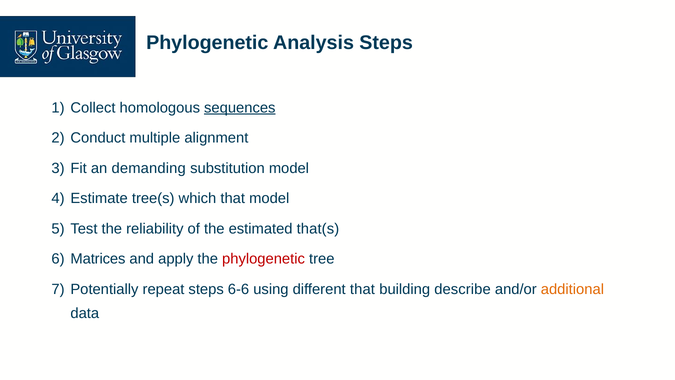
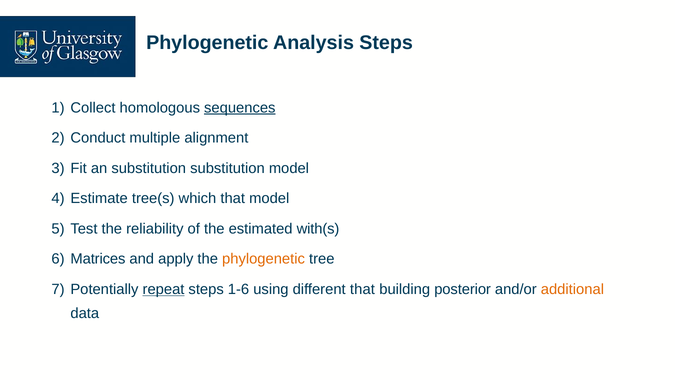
an demanding: demanding -> substitution
that(s: that(s -> with(s
phylogenetic at (264, 259) colour: red -> orange
repeat underline: none -> present
6-6: 6-6 -> 1-6
describe: describe -> posterior
